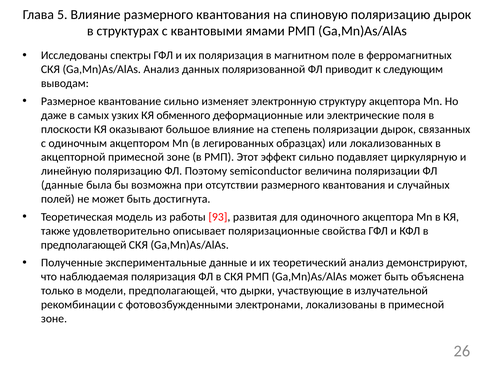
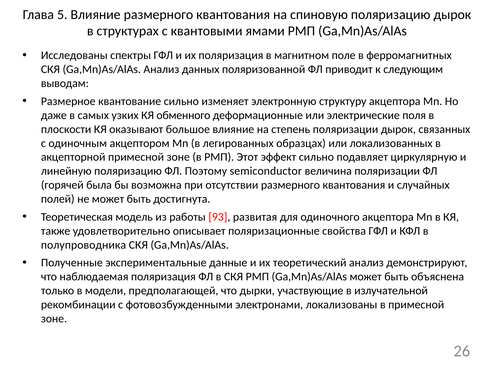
данные at (62, 185): данные -> горячей
предполагающей at (84, 245): предполагающей -> полупроводника
